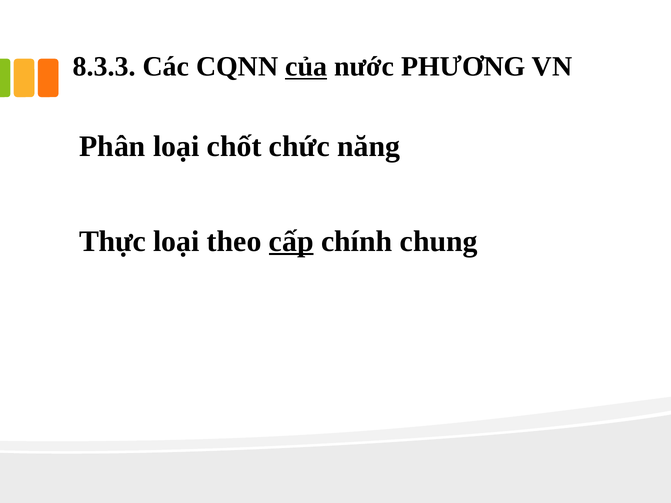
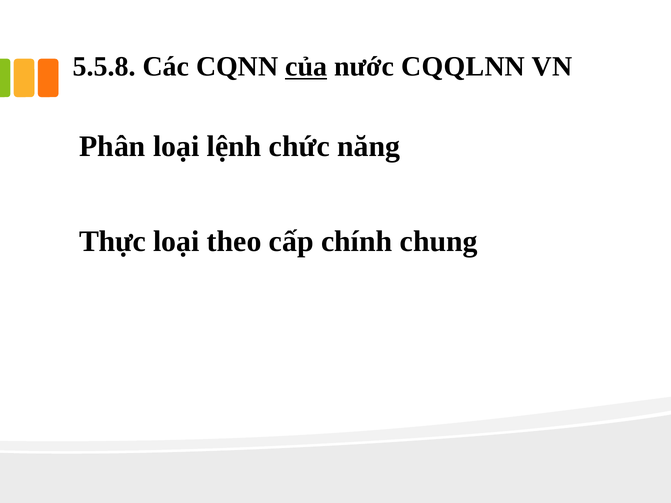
8.3.3: 8.3.3 -> 5.5.8
PHƯƠNG: PHƯƠNG -> CQQLNN
chốt: chốt -> lệnh
cấp underline: present -> none
